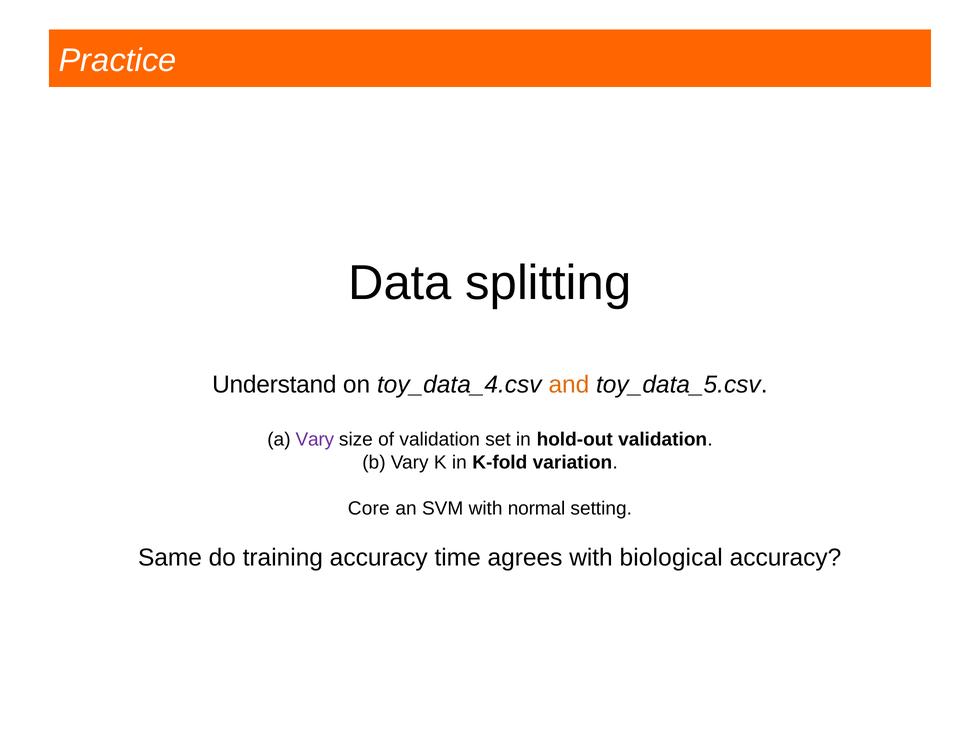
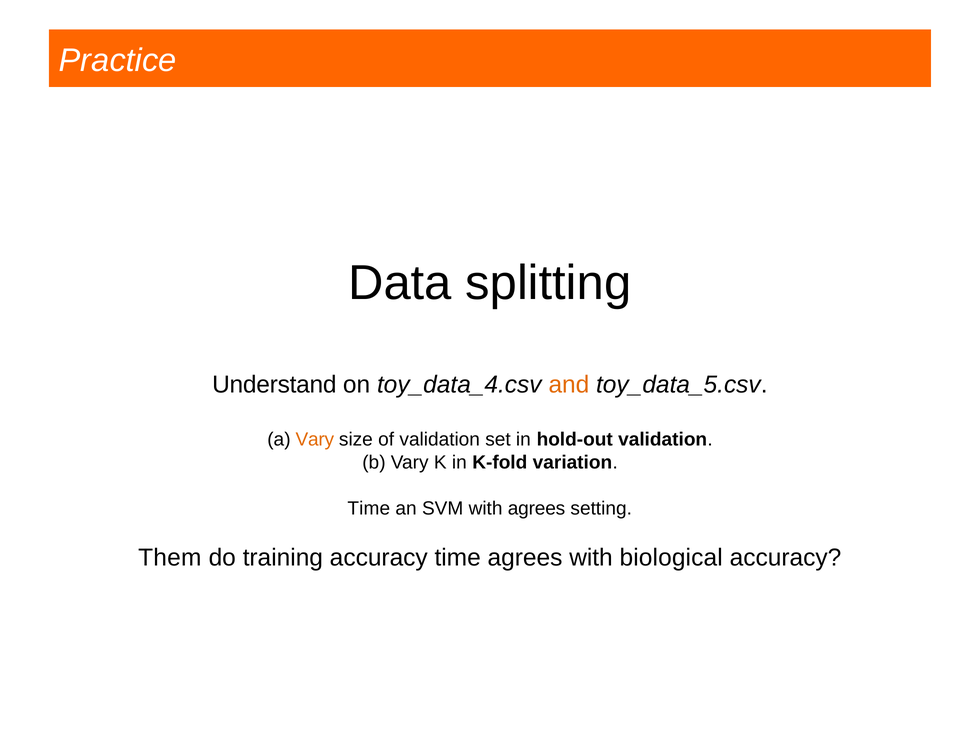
Vary at (315, 440) colour: purple -> orange
Core at (369, 508): Core -> Time
with normal: normal -> agrees
Same: Same -> Them
